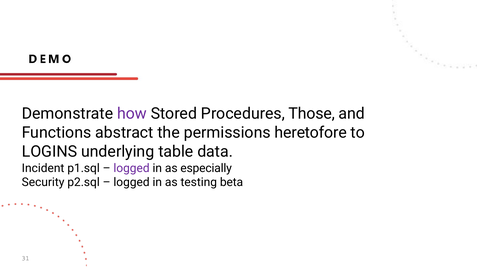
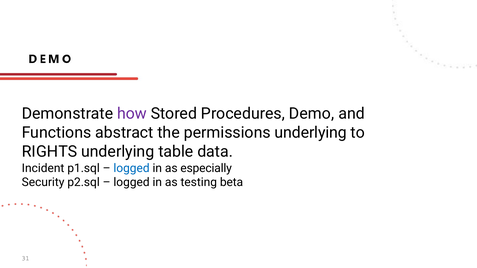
Those: Those -> Demo
permissions heretofore: heretofore -> underlying
LOGINS: LOGINS -> RIGHTS
logged at (132, 168) colour: purple -> blue
